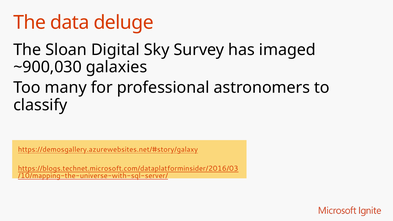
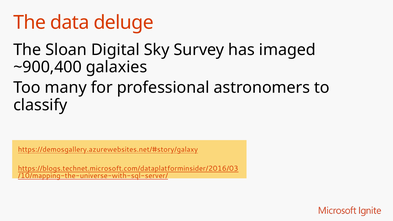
~900,030: ~900,030 -> ~900,400
